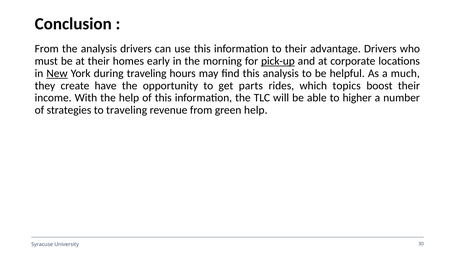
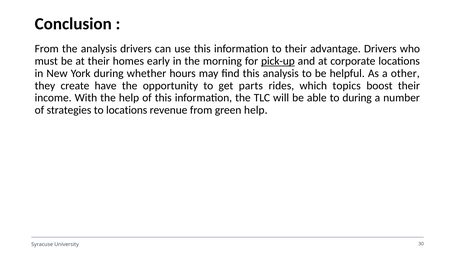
New underline: present -> none
during traveling: traveling -> whether
much: much -> other
to higher: higher -> during
to traveling: traveling -> locations
